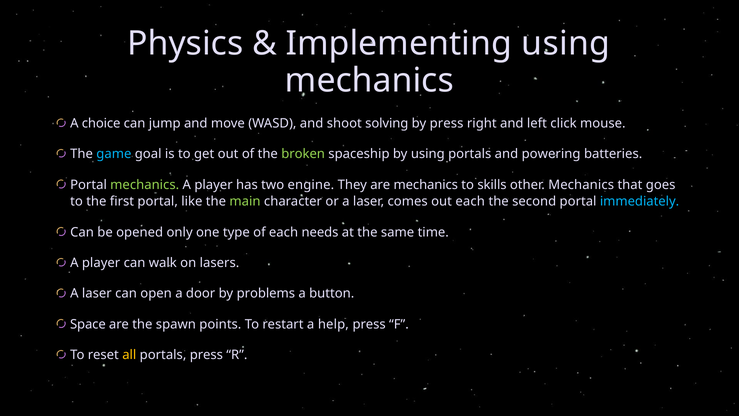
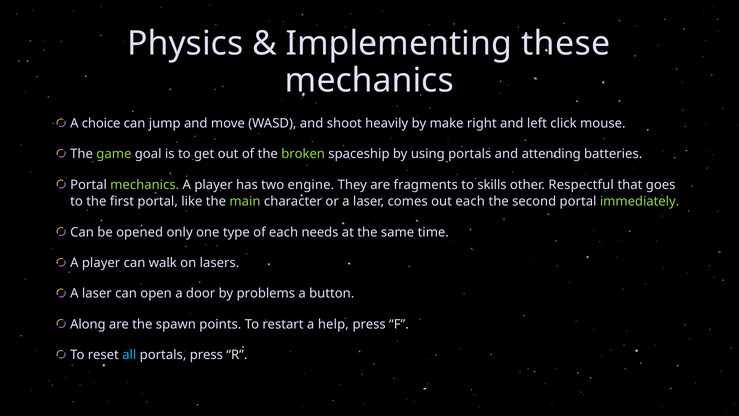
Implementing using: using -> these
solving: solving -> heavily
by press: press -> make
game colour: light blue -> light green
powering: powering -> attending
are mechanics: mechanics -> fragments
other Mechanics: Mechanics -> Respectful
immediately colour: light blue -> light green
Space: Space -> Along
all colour: yellow -> light blue
